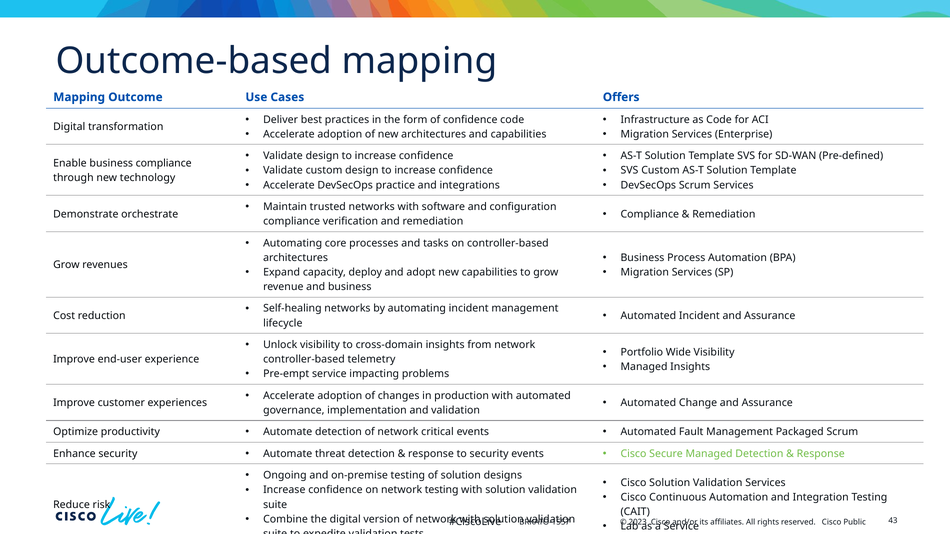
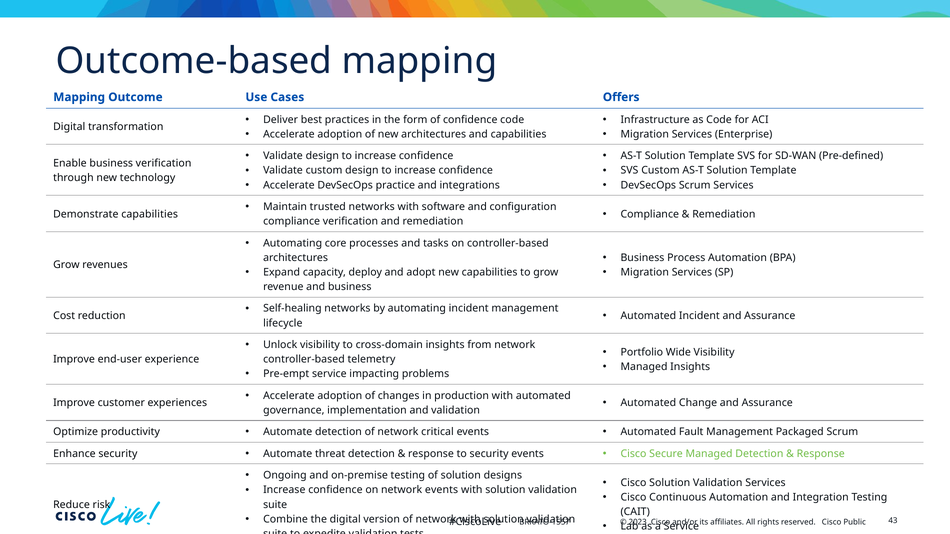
business compliance: compliance -> verification
Demonstrate orchestrate: orchestrate -> capabilities
network testing: testing -> events
